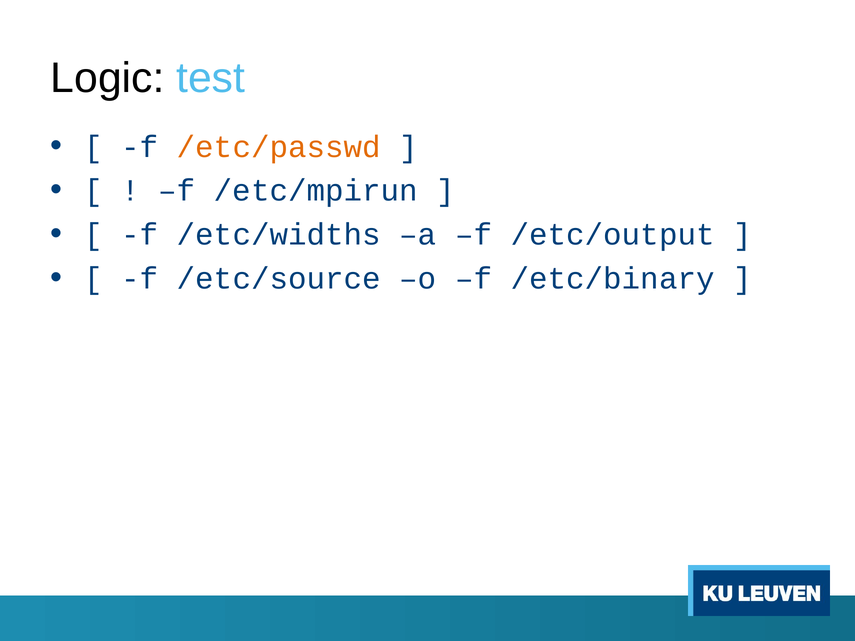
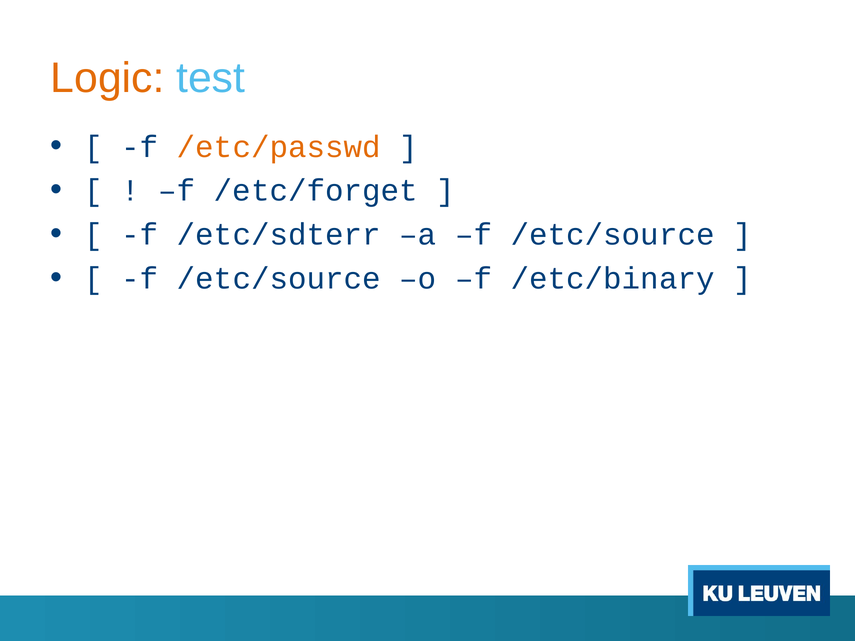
Logic colour: black -> orange
/etc/mpirun: /etc/mpirun -> /etc/forget
/etc/widths: /etc/widths -> /etc/sdterr
a f /etc/output: /etc/output -> /etc/source
